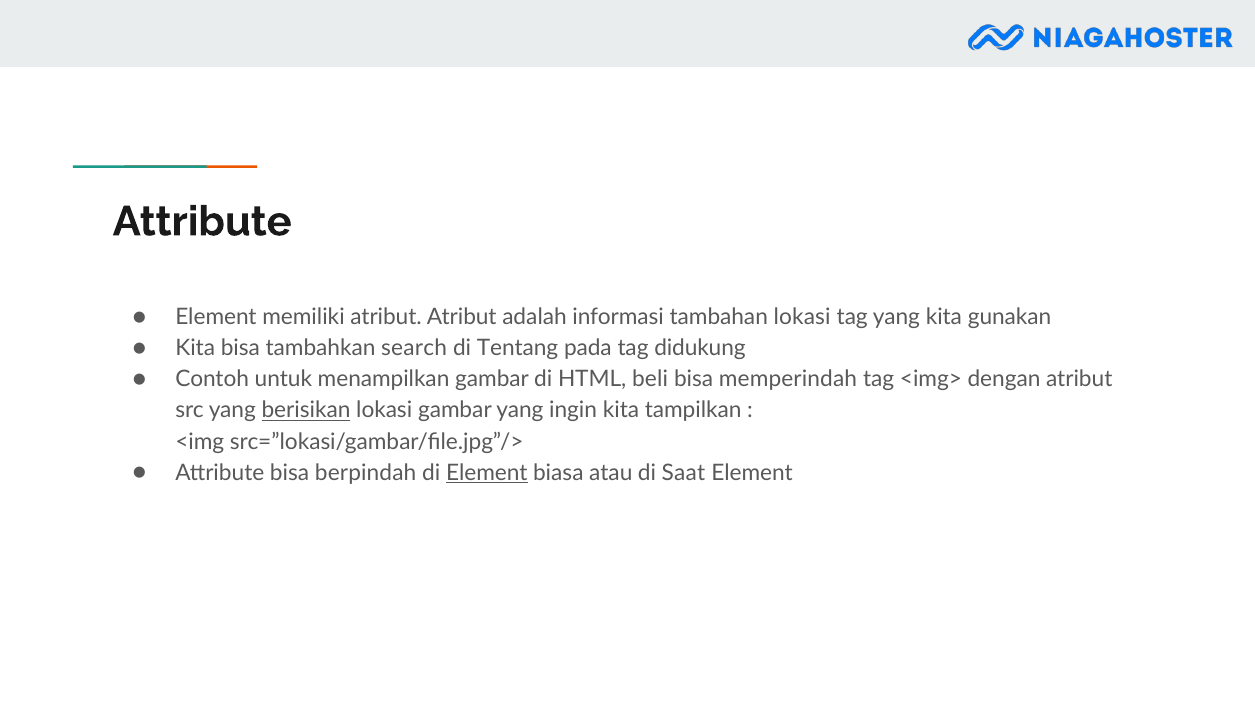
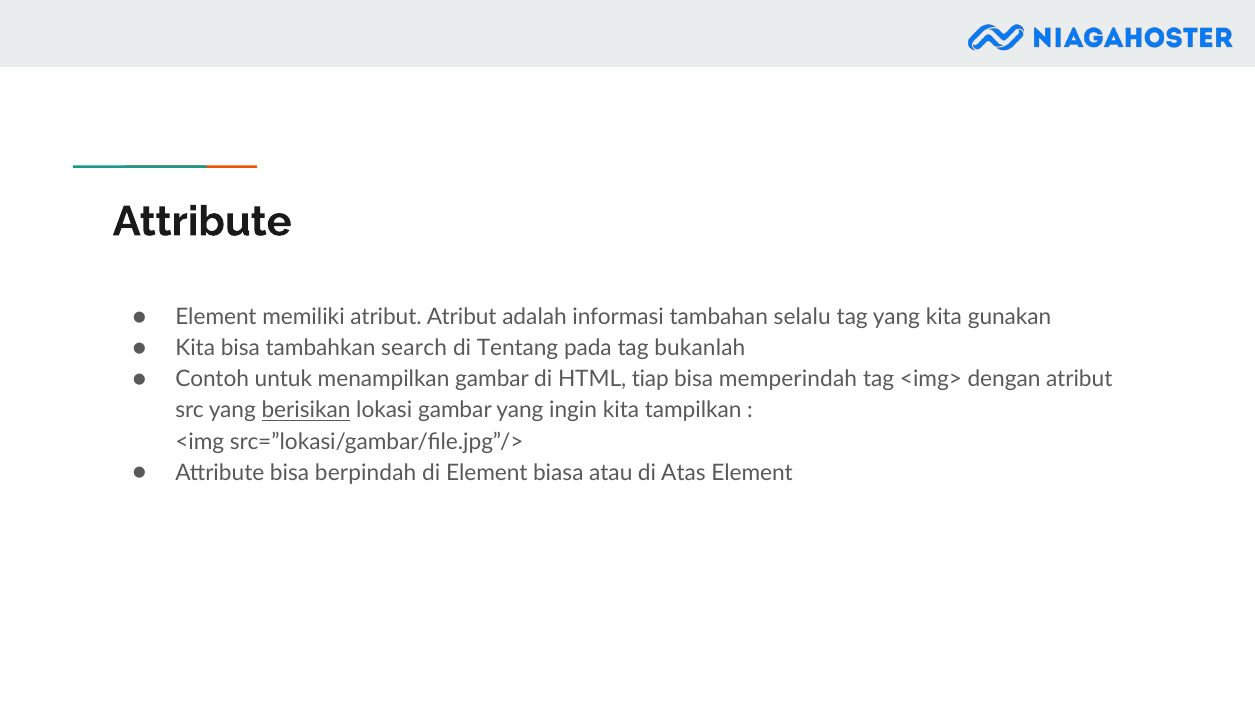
tambahan lokasi: lokasi -> selalu
didukung: didukung -> bukanlah
beli: beli -> tiap
Element at (487, 473) underline: present -> none
Saat: Saat -> Atas
